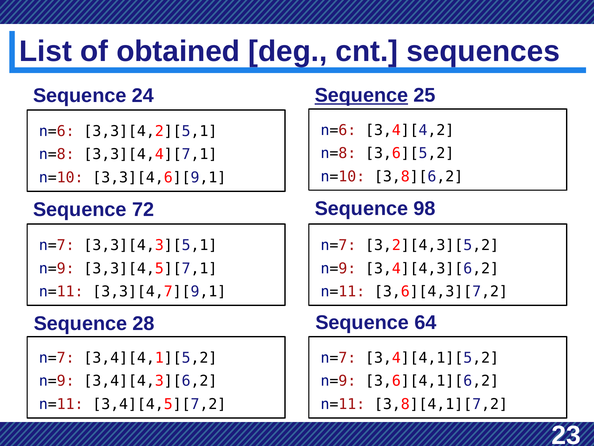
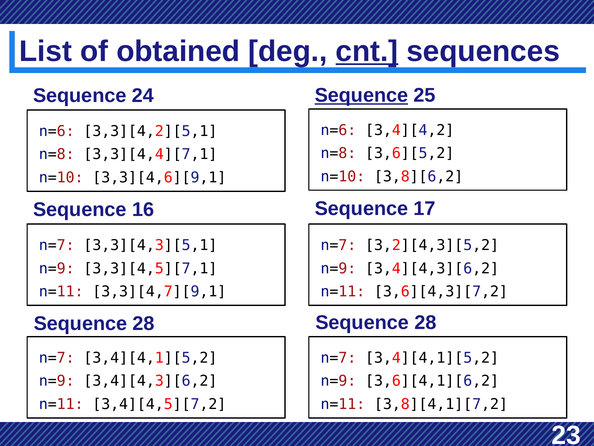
cnt underline: none -> present
98: 98 -> 17
72: 72 -> 16
28 Sequence 64: 64 -> 28
